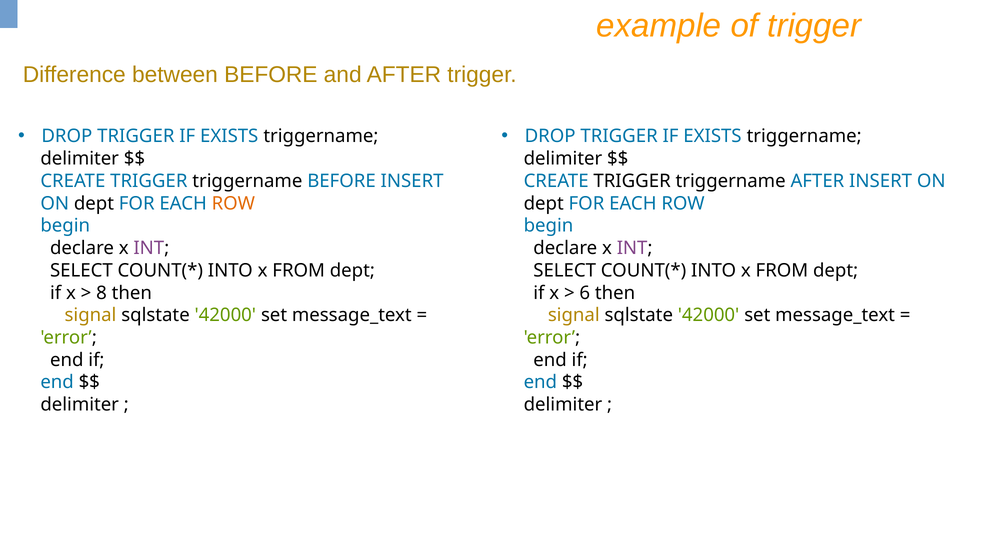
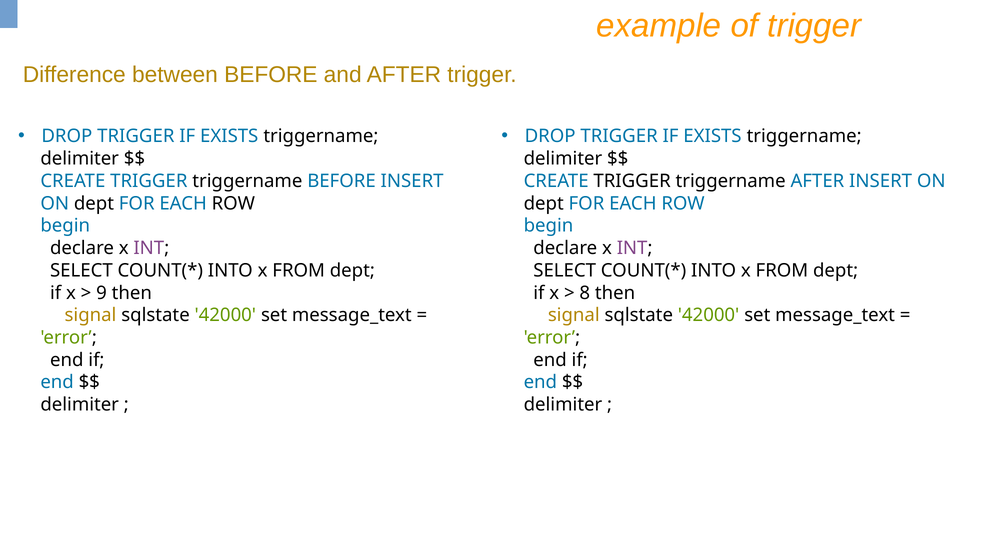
ROW at (233, 203) colour: orange -> black
8: 8 -> 9
6: 6 -> 8
